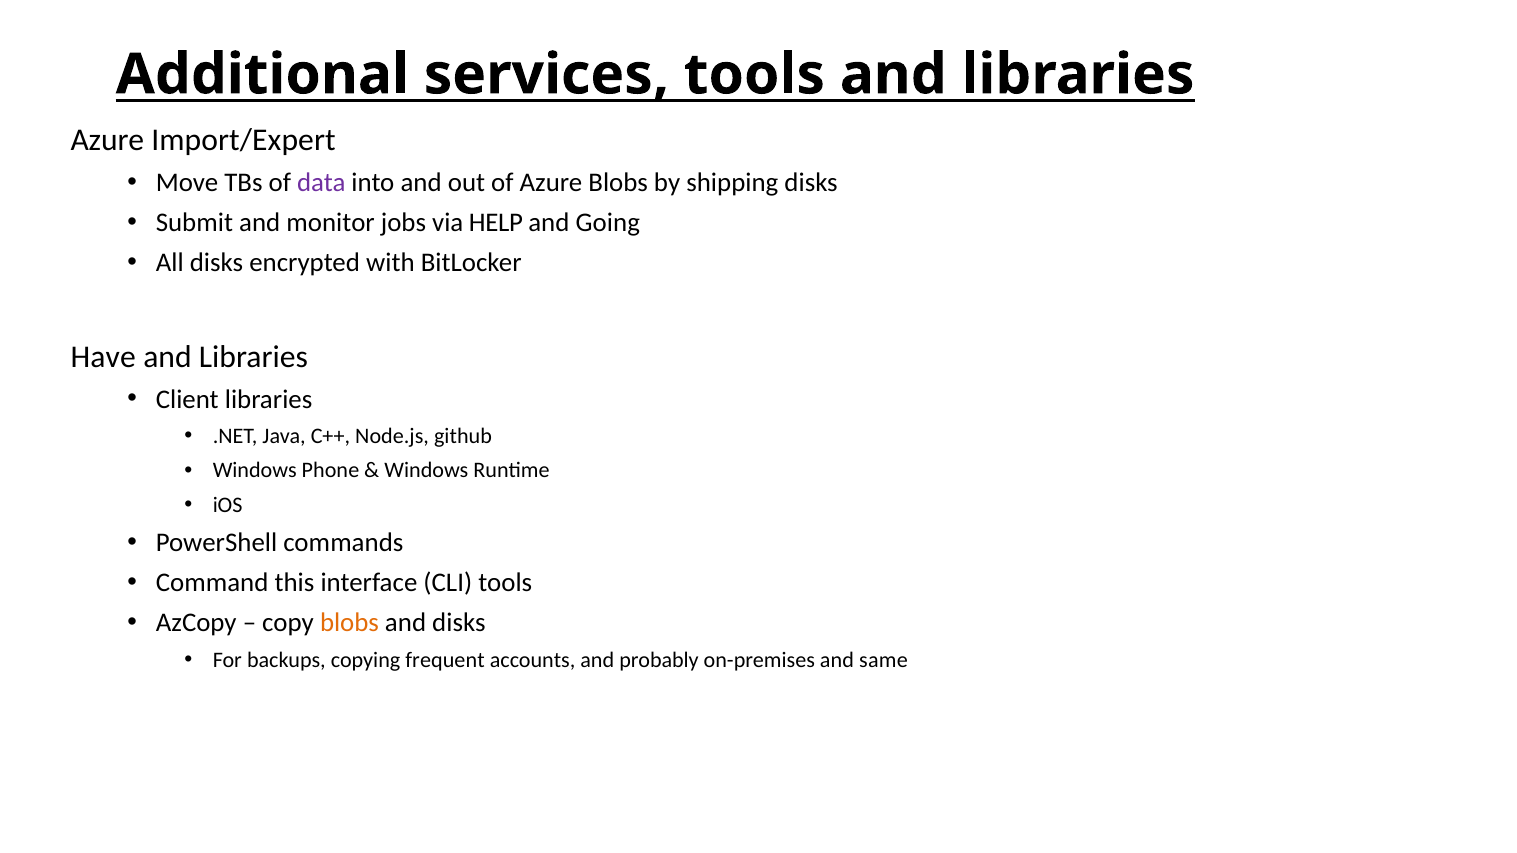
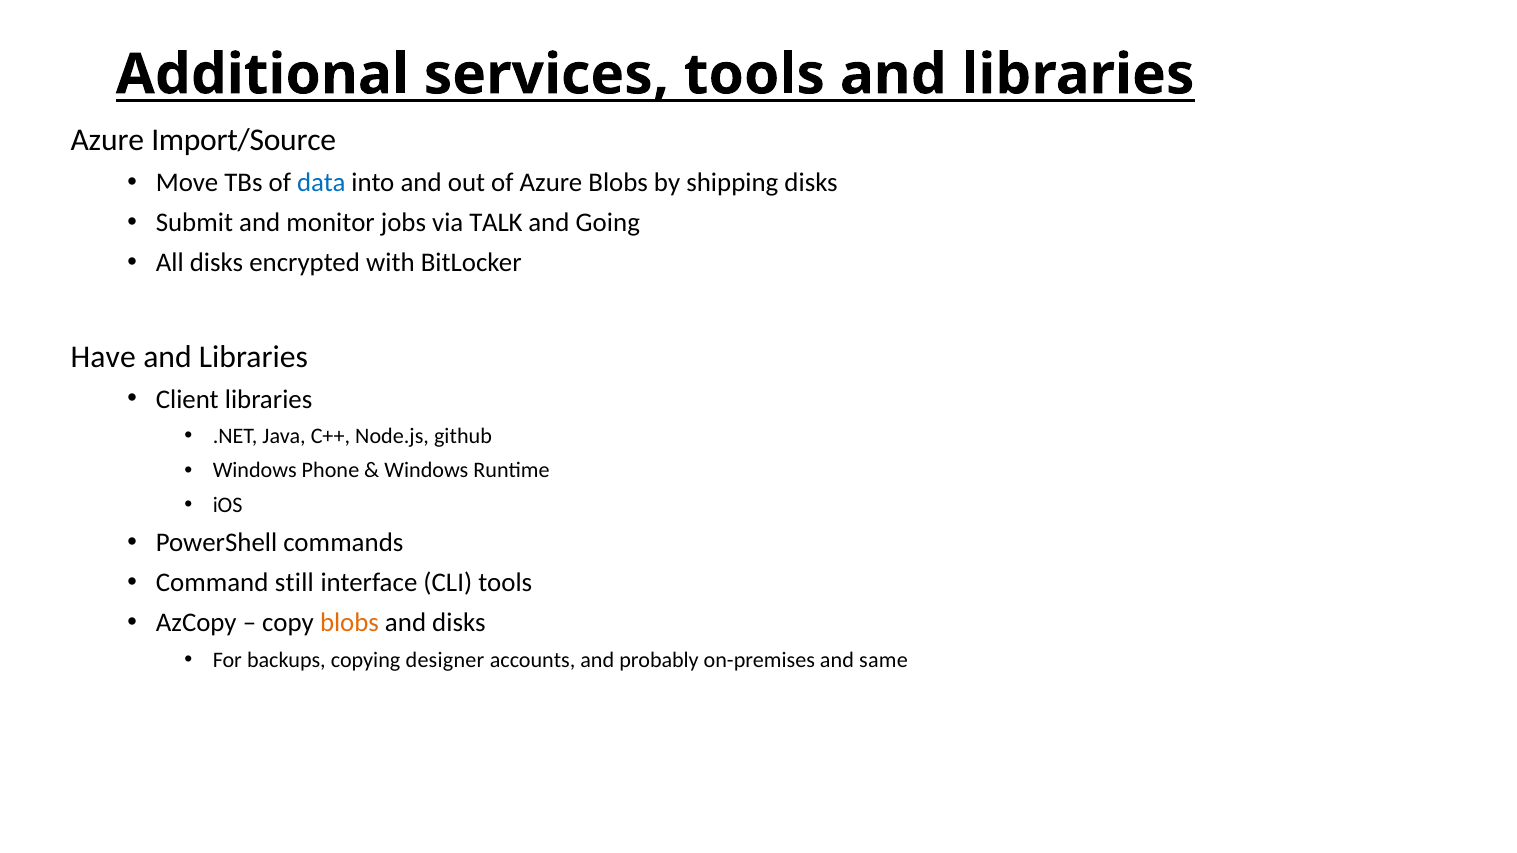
Import/Expert: Import/Expert -> Import/Source
data colour: purple -> blue
HELP: HELP -> TALK
this: this -> still
frequent: frequent -> designer
